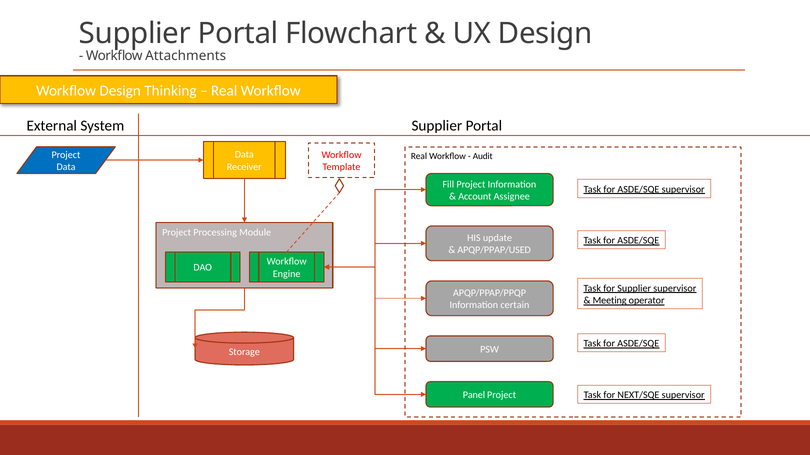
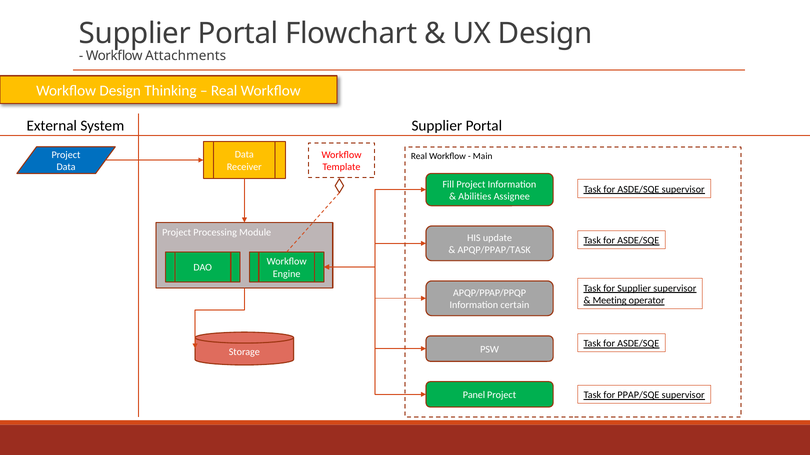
Audit: Audit -> Main
Account: Account -> Abilities
APQP/PPAP/USED: APQP/PPAP/USED -> APQP/PPAP/TASK
NEXT/SQE: NEXT/SQE -> PPAP/SQE
